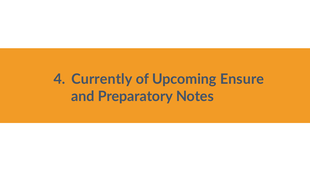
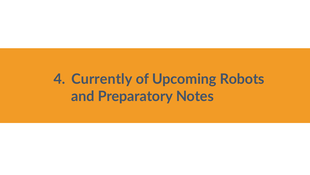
Ensure: Ensure -> Robots
